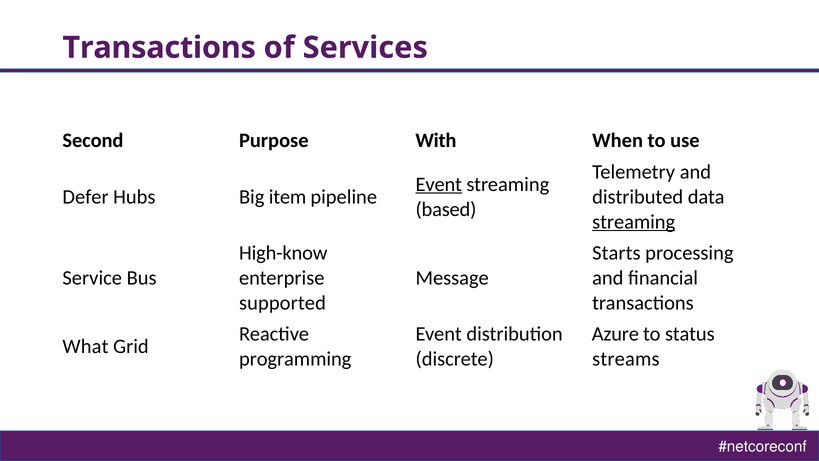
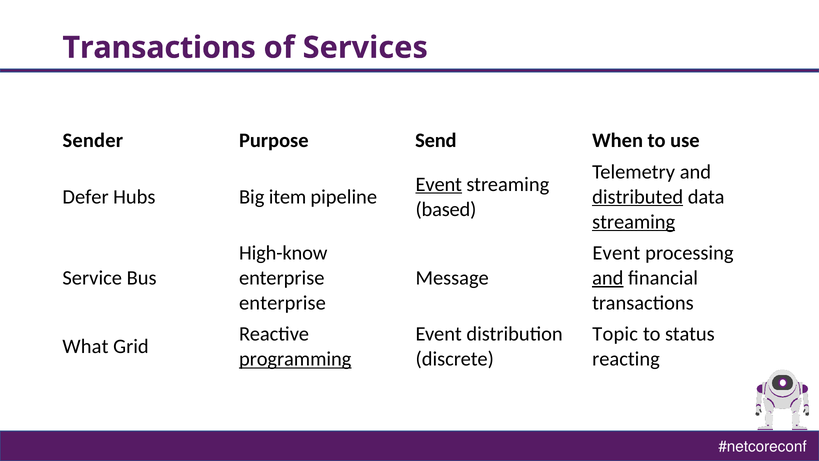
Second: Second -> Sender
With: With -> Send
distributed underline: none -> present
Starts at (616, 253): Starts -> Event
and at (608, 278) underline: none -> present
supported at (282, 303): supported -> enterprise
Azure: Azure -> Topic
programming underline: none -> present
streams: streams -> reacting
